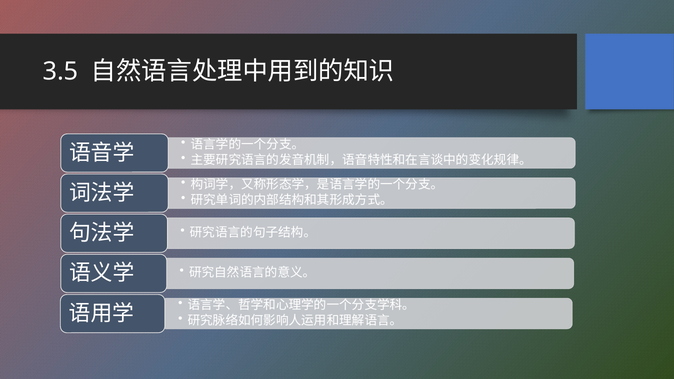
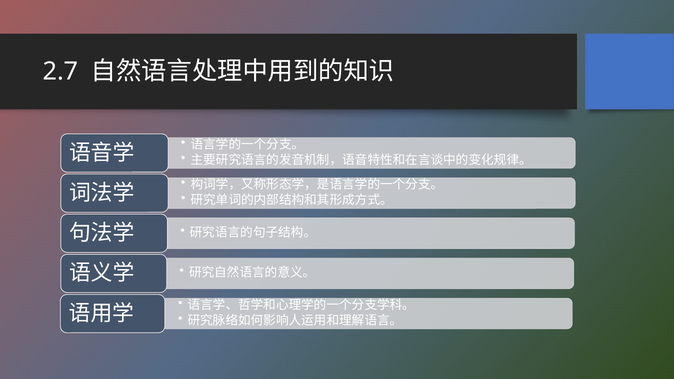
3.5: 3.5 -> 2.7
